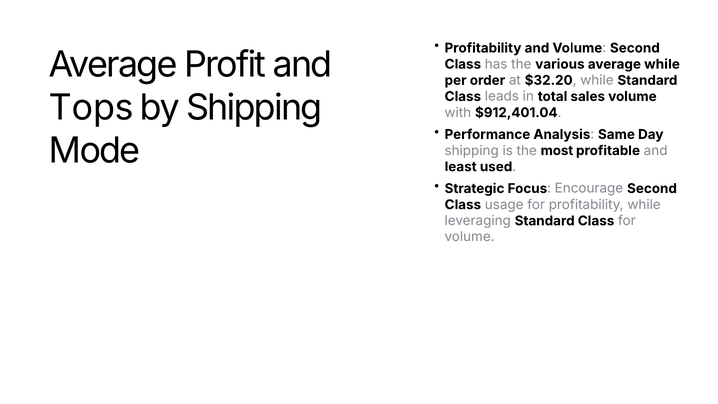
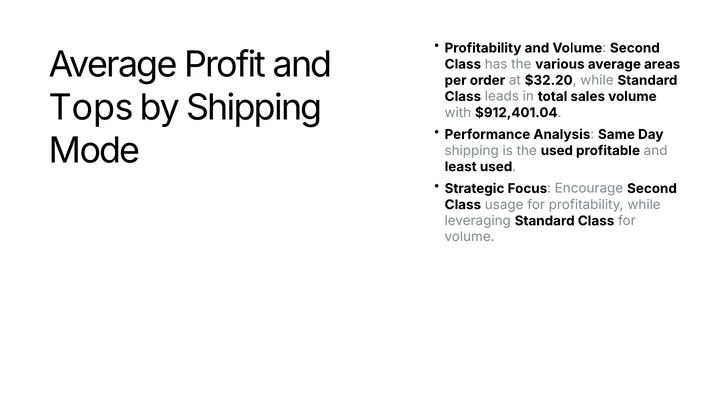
average while: while -> areas
the most: most -> used
